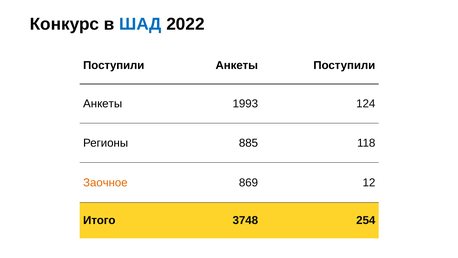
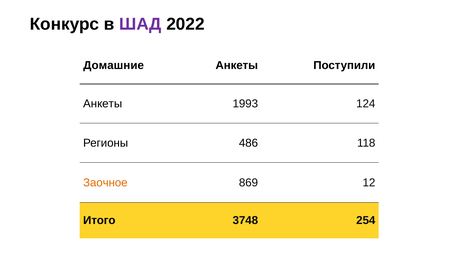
ШАД colour: blue -> purple
Поступили at (114, 65): Поступили -> Домашние
885: 885 -> 486
